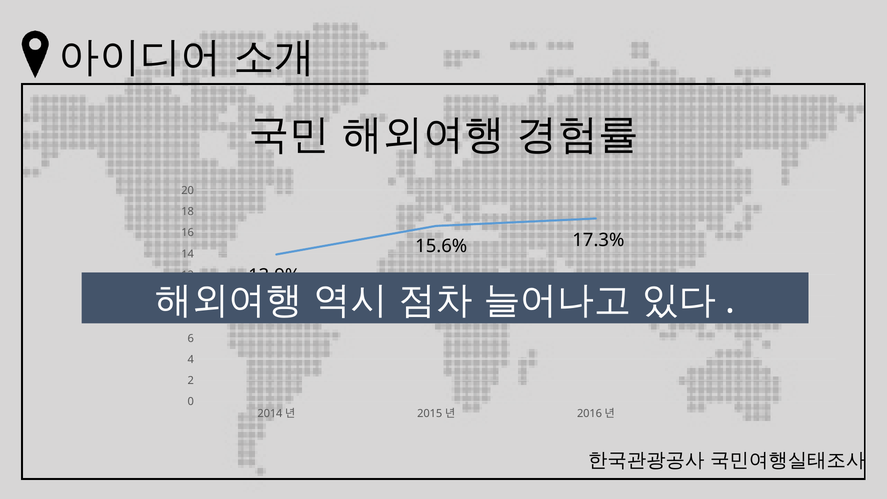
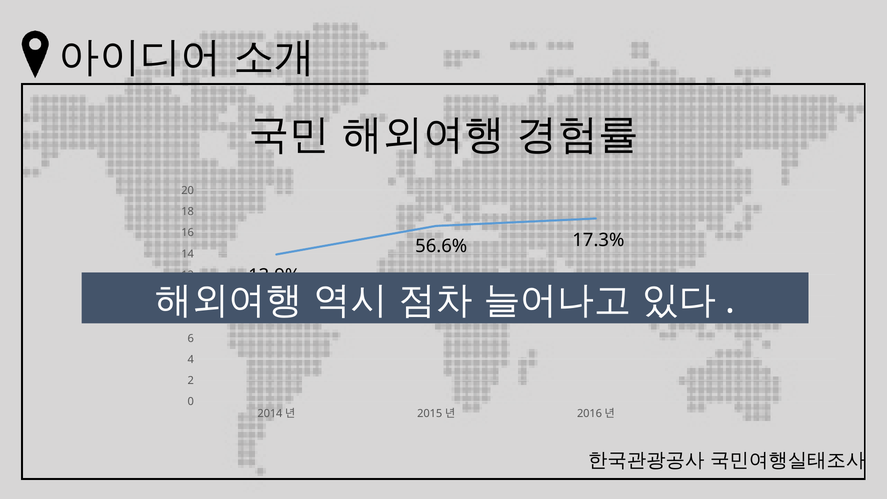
15.6%: 15.6% -> 56.6%
